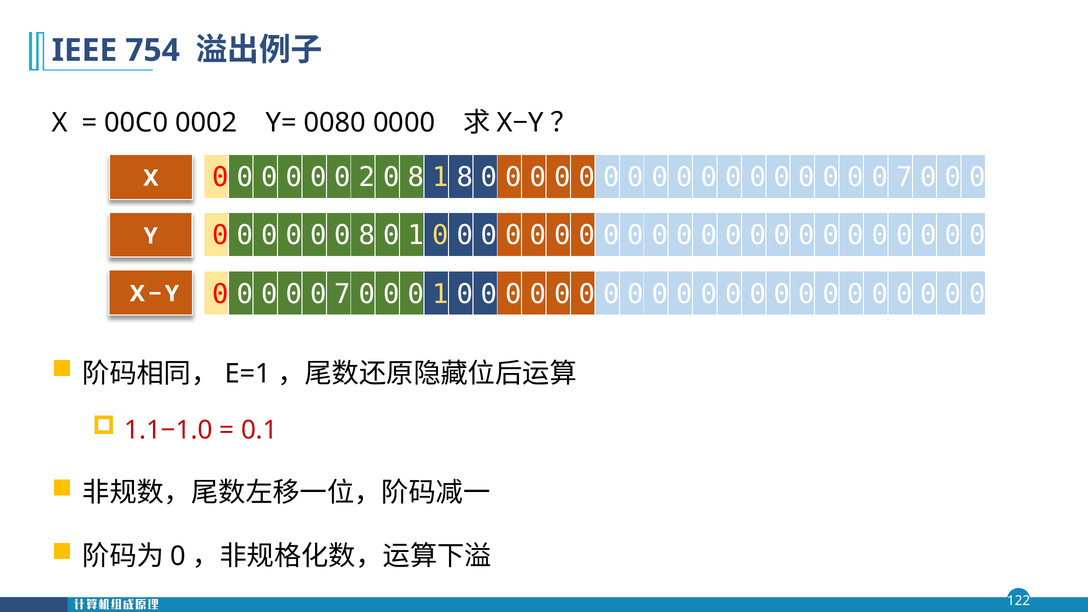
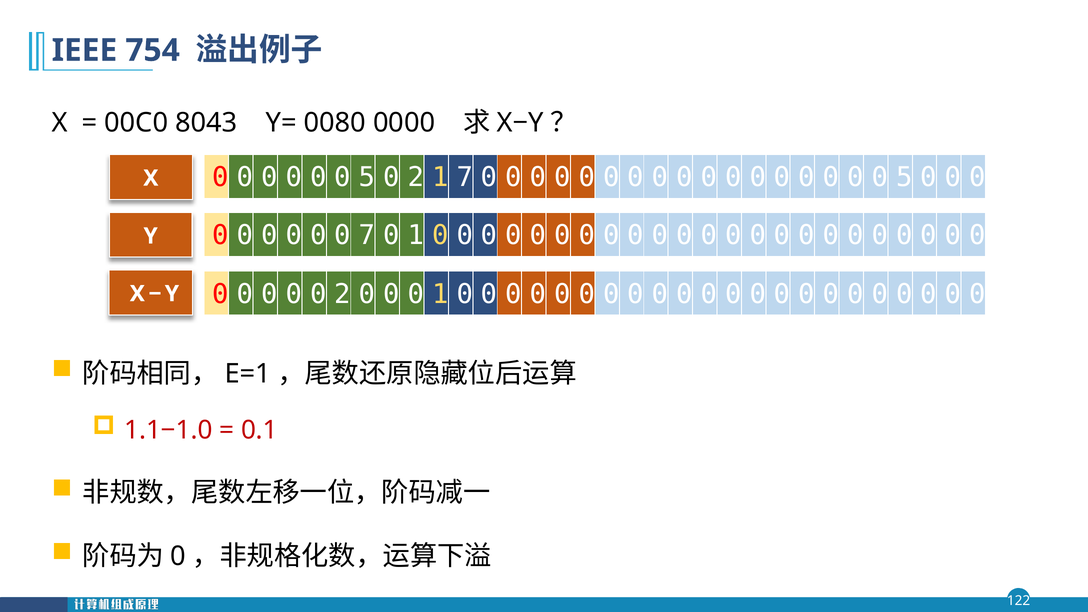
0002: 0002 -> 8043
2 at (367, 177): 2 -> 5
8 at (416, 177): 8 -> 2
1 8: 8 -> 7
7 at (904, 177): 7 -> 5
0 0 8: 8 -> 7
7 at (343, 294): 7 -> 2
